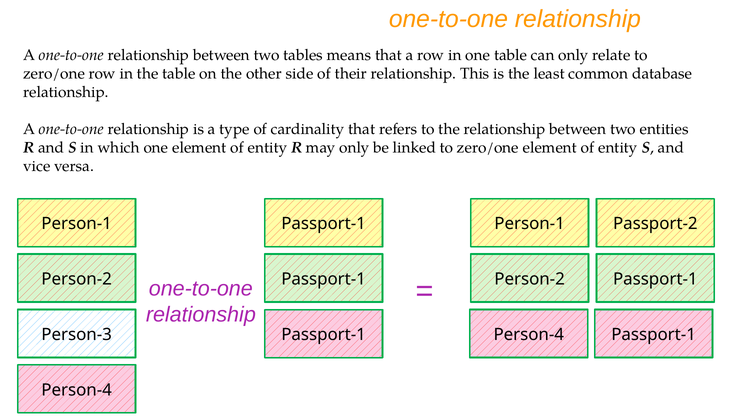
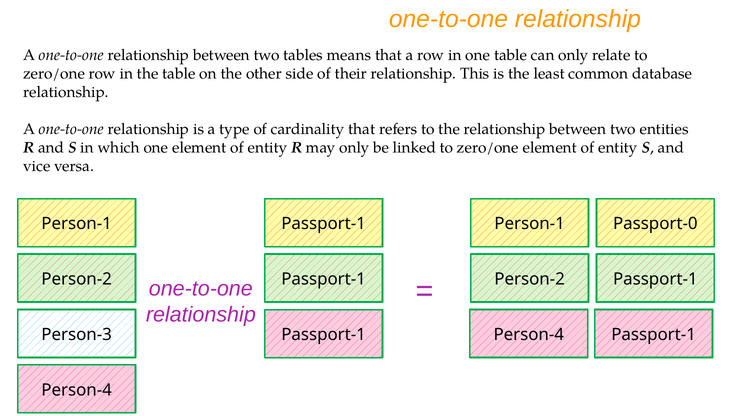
Passport-2: Passport-2 -> Passport-0
